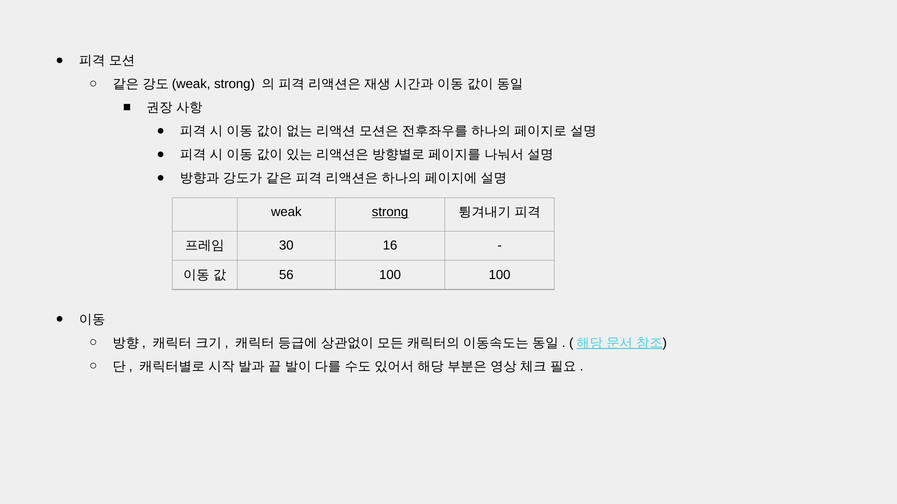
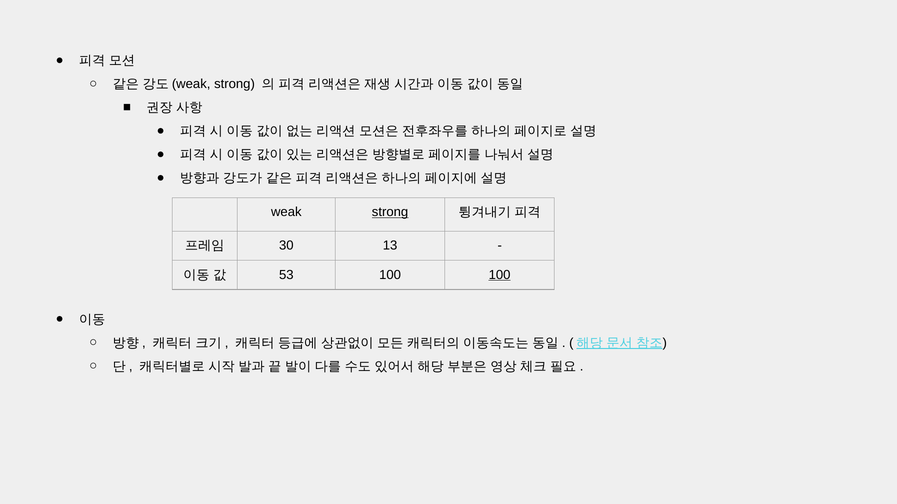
16: 16 -> 13
56: 56 -> 53
100 at (500, 275) underline: none -> present
